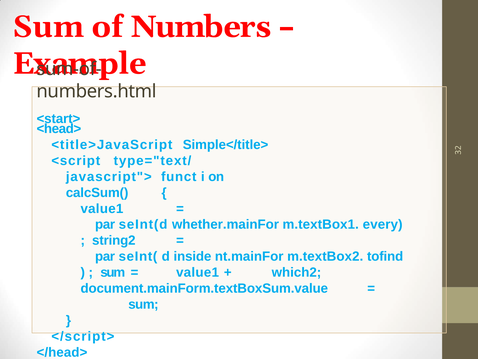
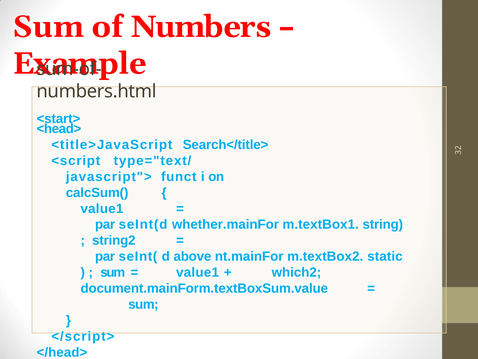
Simple</title>: Simple</title> -> Search</title>
every: every -> string
inside: inside -> above
tofind: tofind -> static
